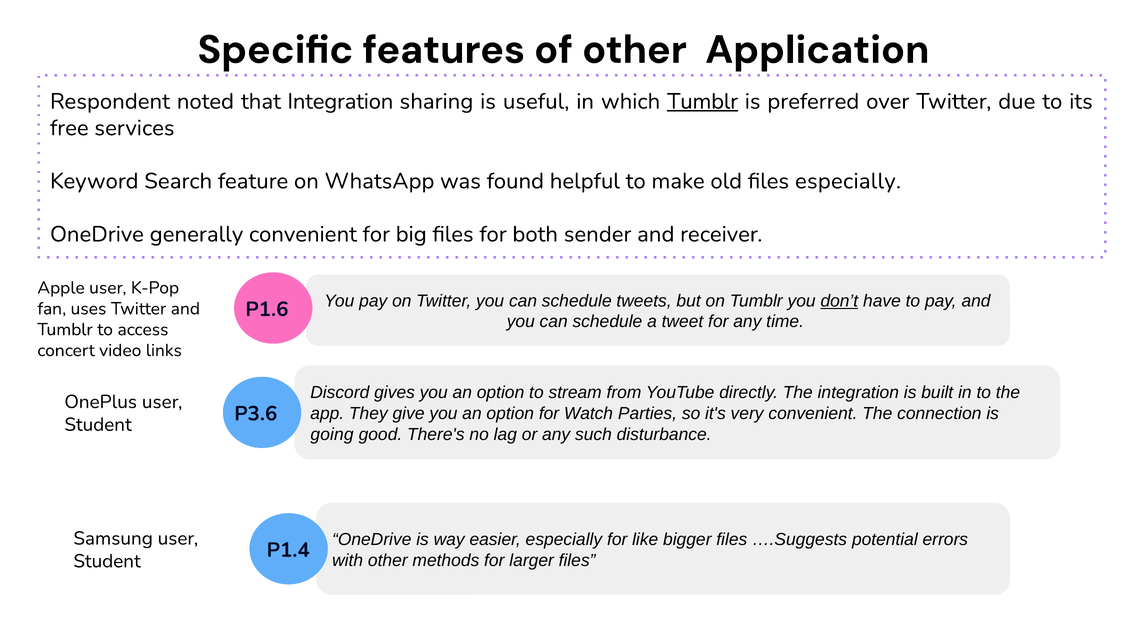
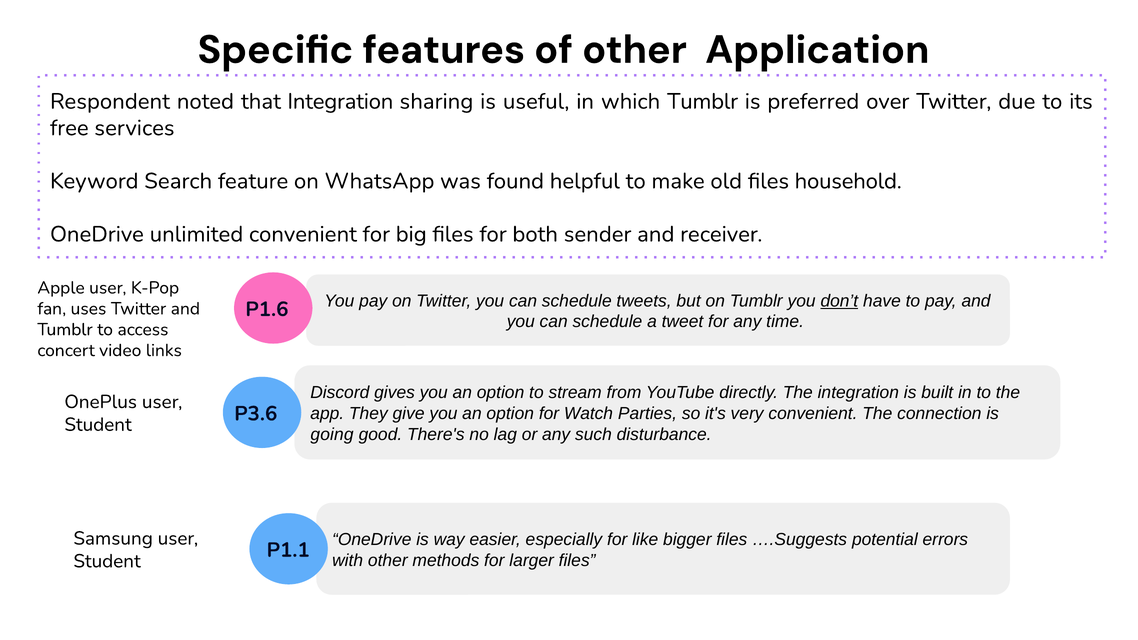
Tumblr at (703, 101) underline: present -> none
files especially: especially -> household
generally: generally -> unlimited
P1.4: P1.4 -> P1.1
